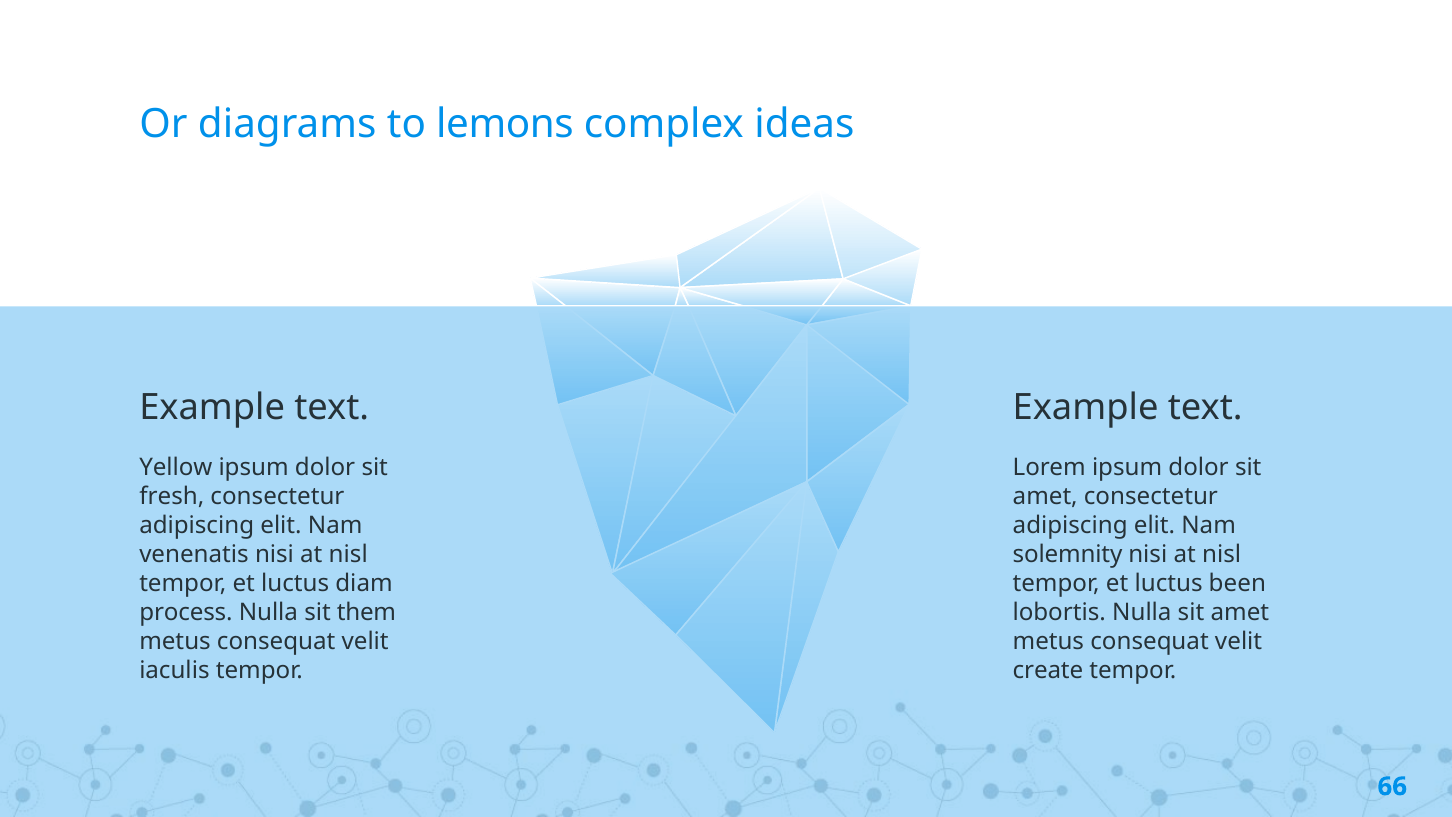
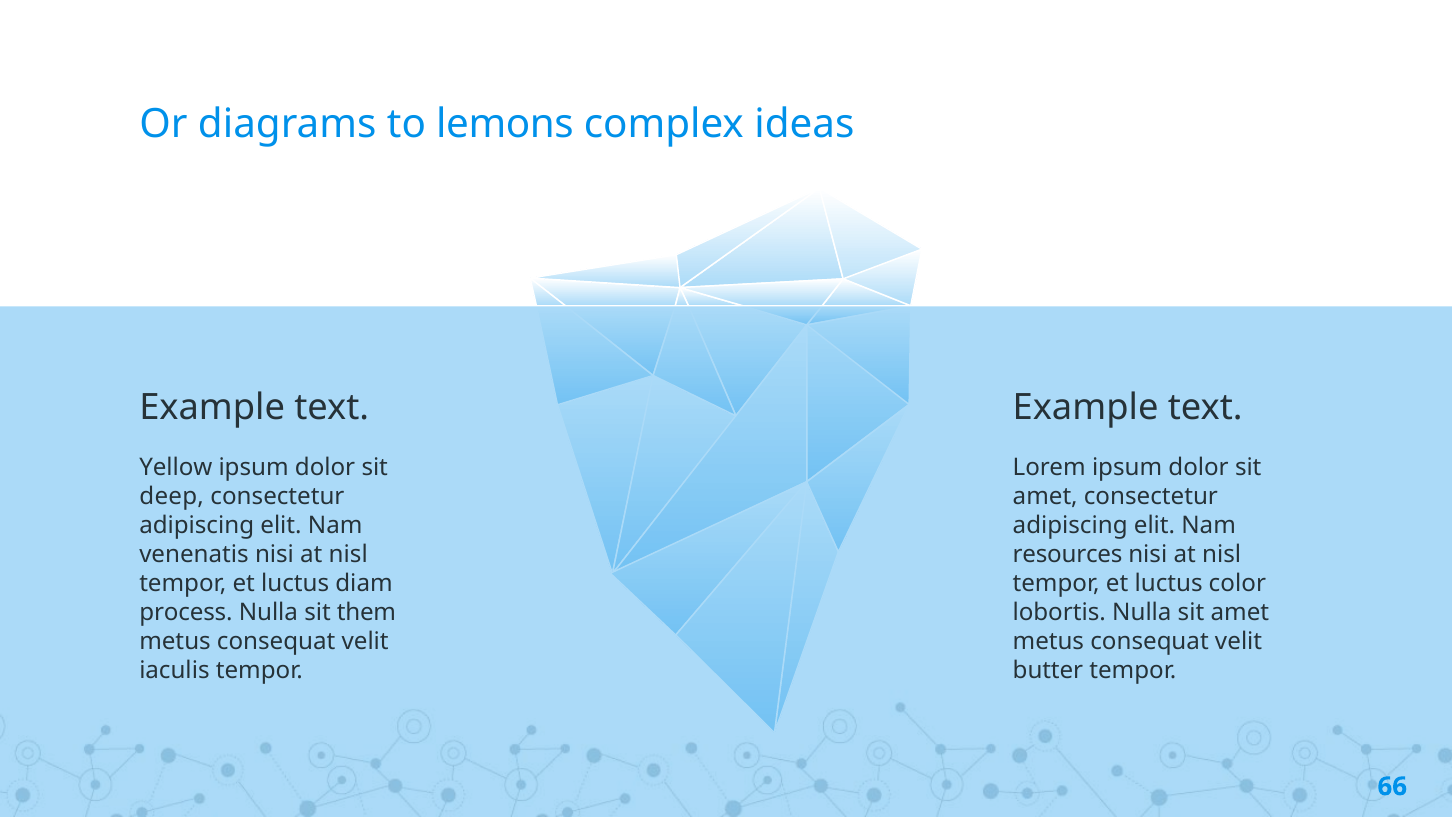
fresh: fresh -> deep
solemnity: solemnity -> resources
been: been -> color
create: create -> butter
